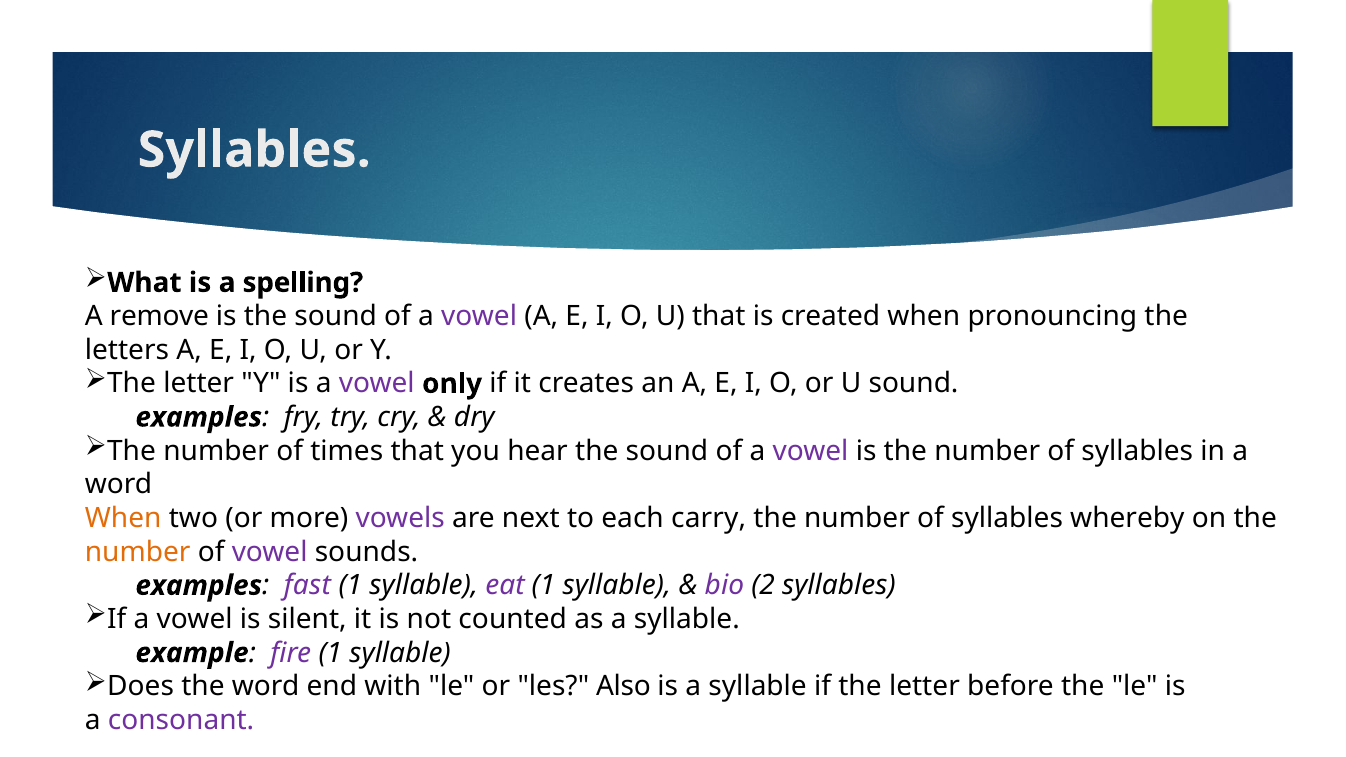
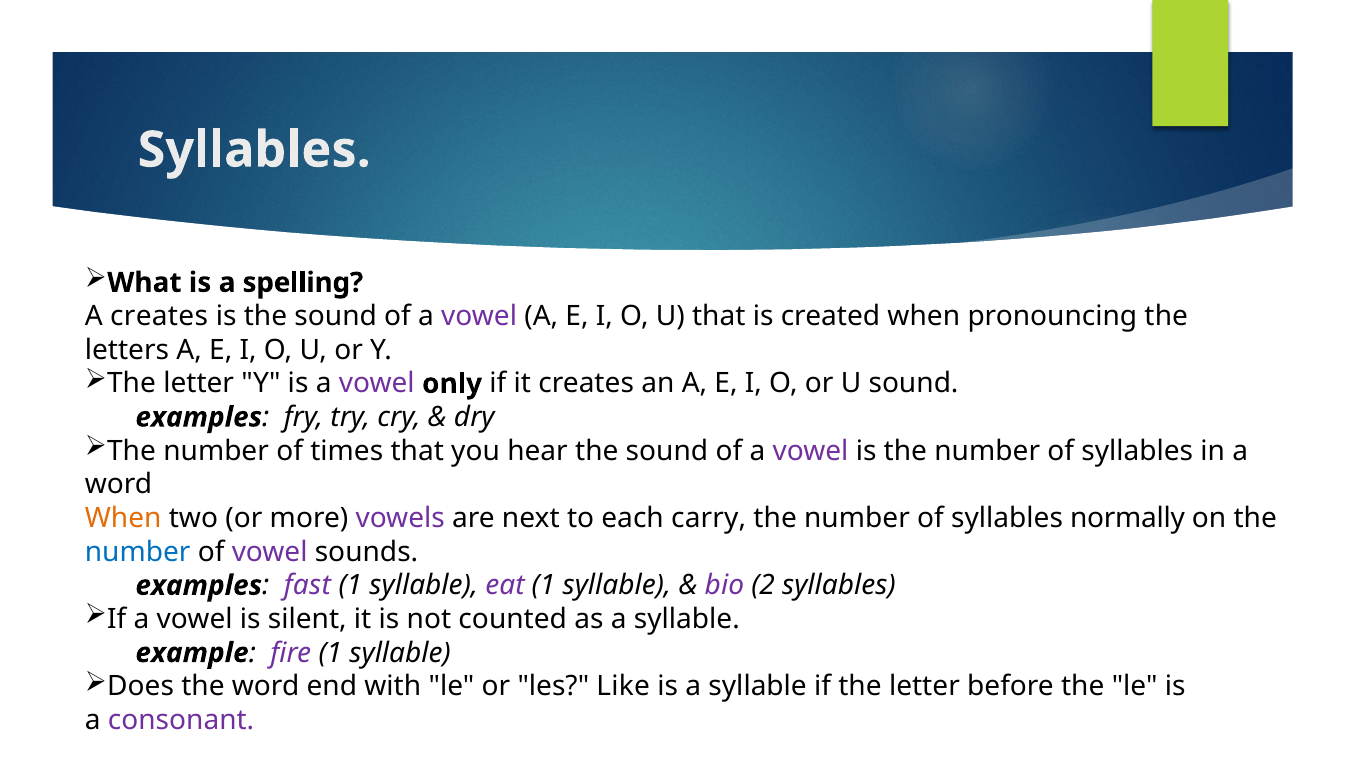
A remove: remove -> creates
whereby: whereby -> normally
number at (138, 552) colour: orange -> blue
Also: Also -> Like
